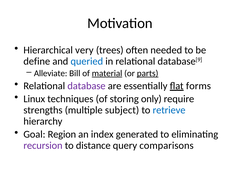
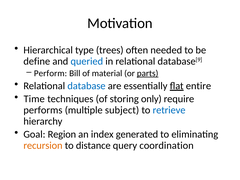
very: very -> type
Alleviate: Alleviate -> Perform
material underline: present -> none
database colour: purple -> blue
forms: forms -> entire
Linux: Linux -> Time
strengths: strengths -> performs
recursion colour: purple -> orange
comparisons: comparisons -> coordination
